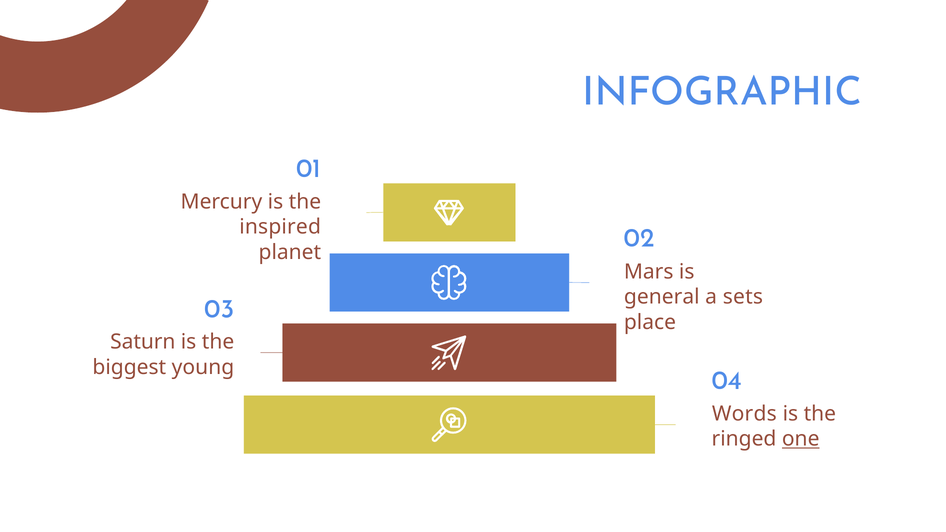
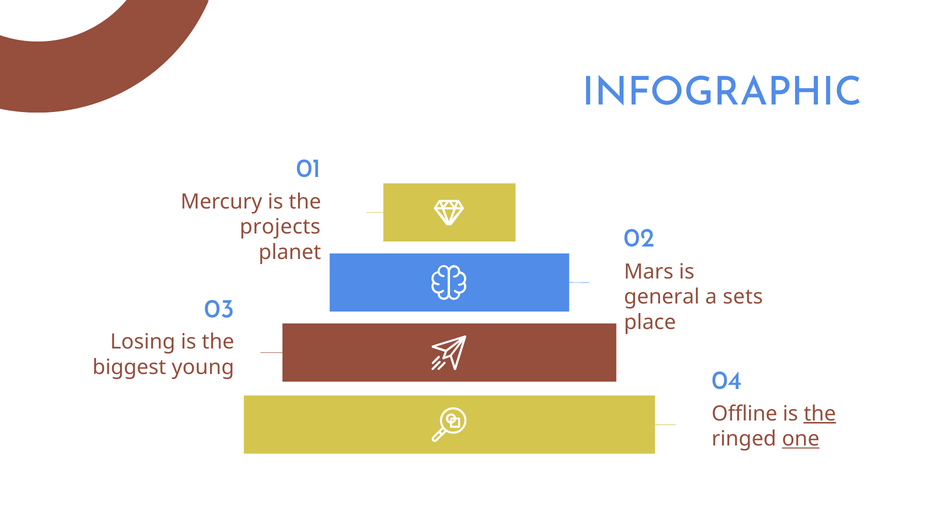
inspired: inspired -> projects
Saturn: Saturn -> Losing
Words: Words -> Offline
the at (820, 414) underline: none -> present
